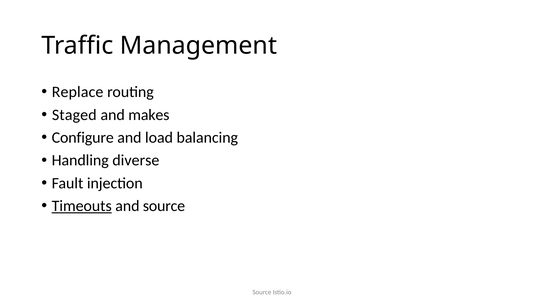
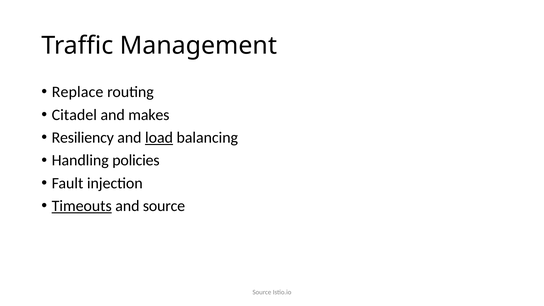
Staged: Staged -> Citadel
Configure: Configure -> Resiliency
load underline: none -> present
diverse: diverse -> policies
